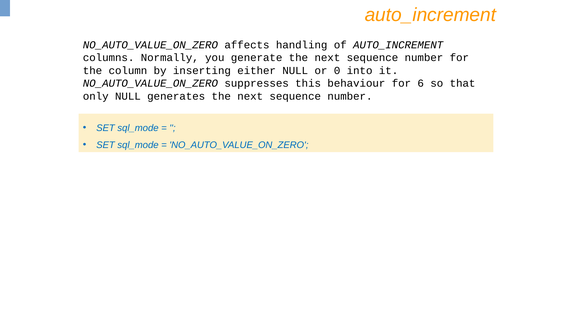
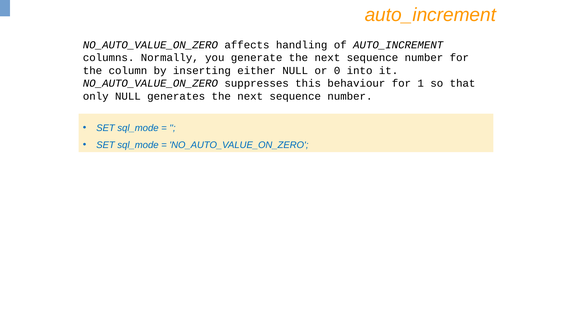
6: 6 -> 1
